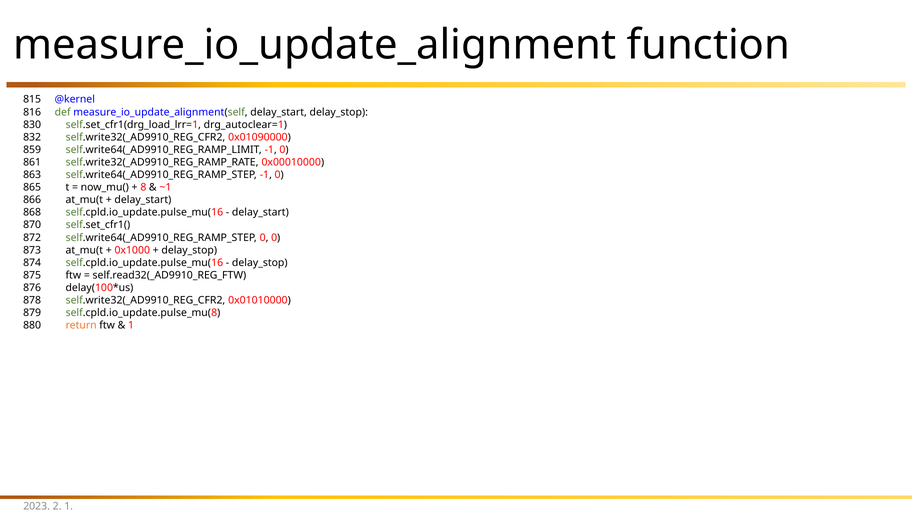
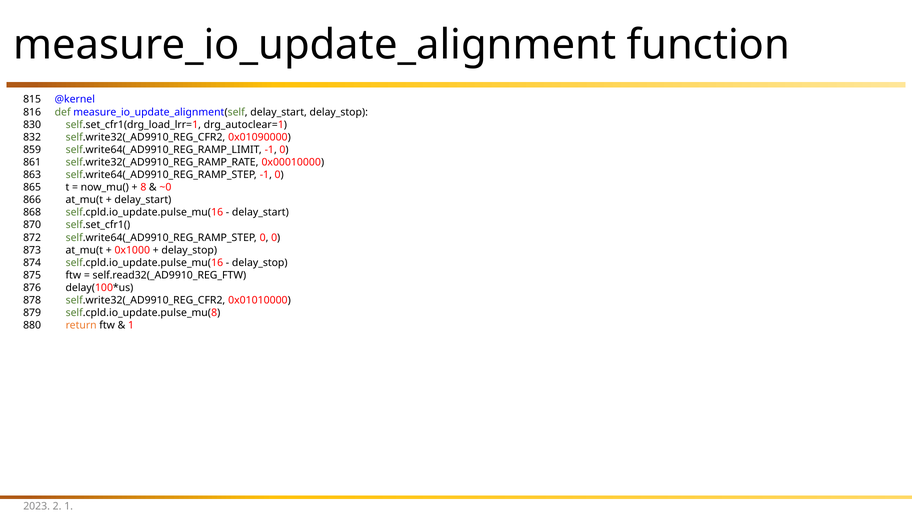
~1: ~1 -> ~0
